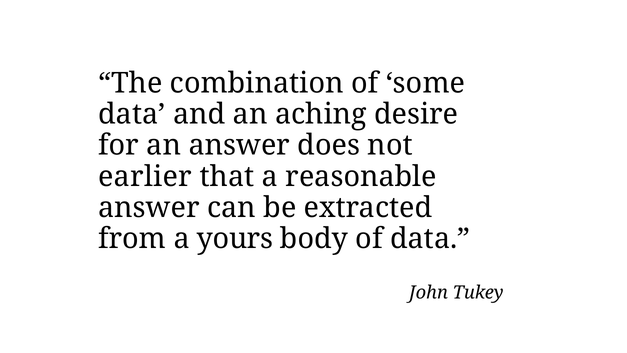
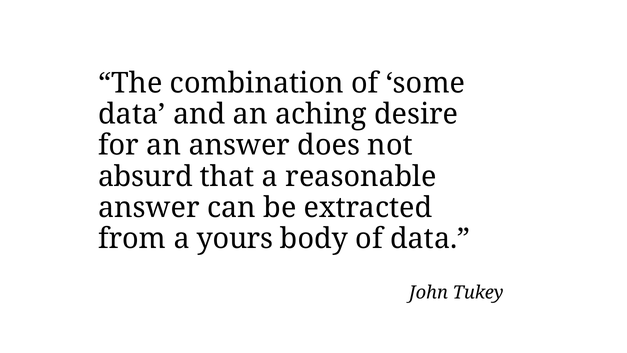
earlier: earlier -> absurd
